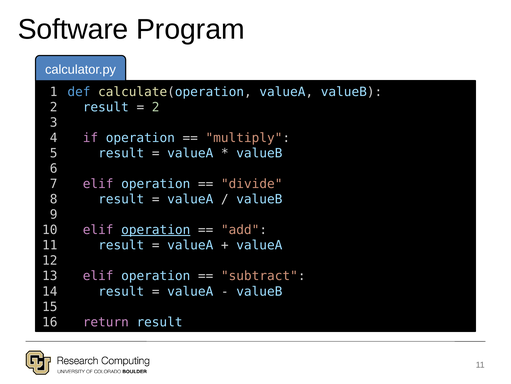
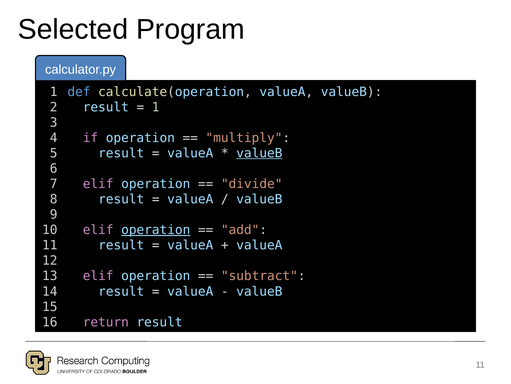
Software: Software -> Selected
2 at (156, 107): 2 -> 1
valueB at (259, 153) underline: none -> present
